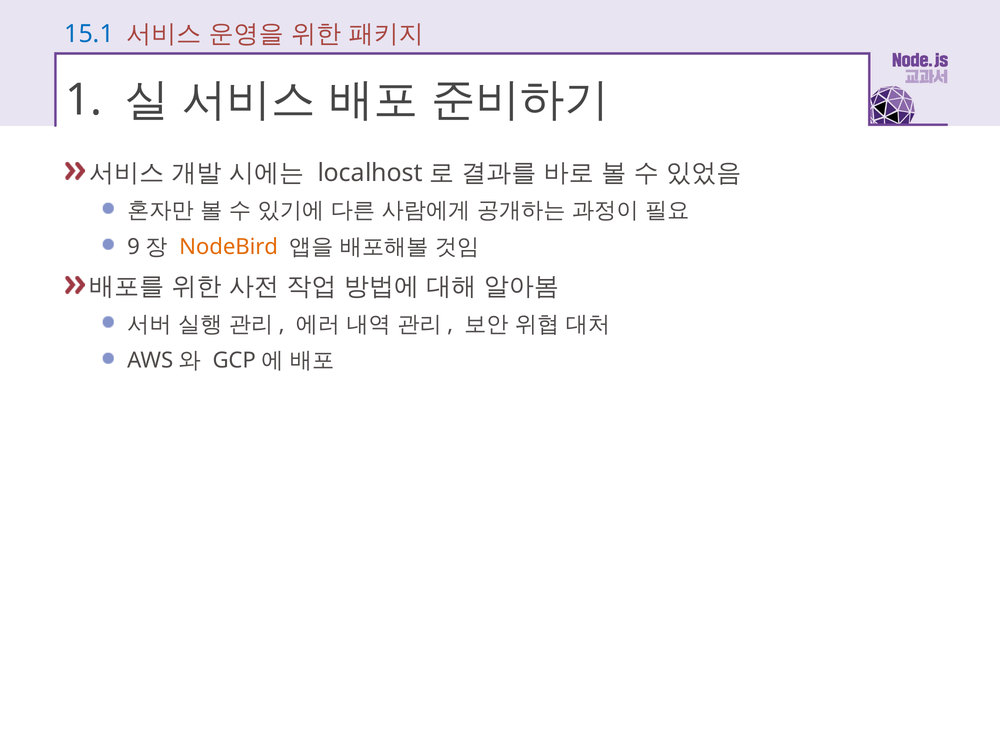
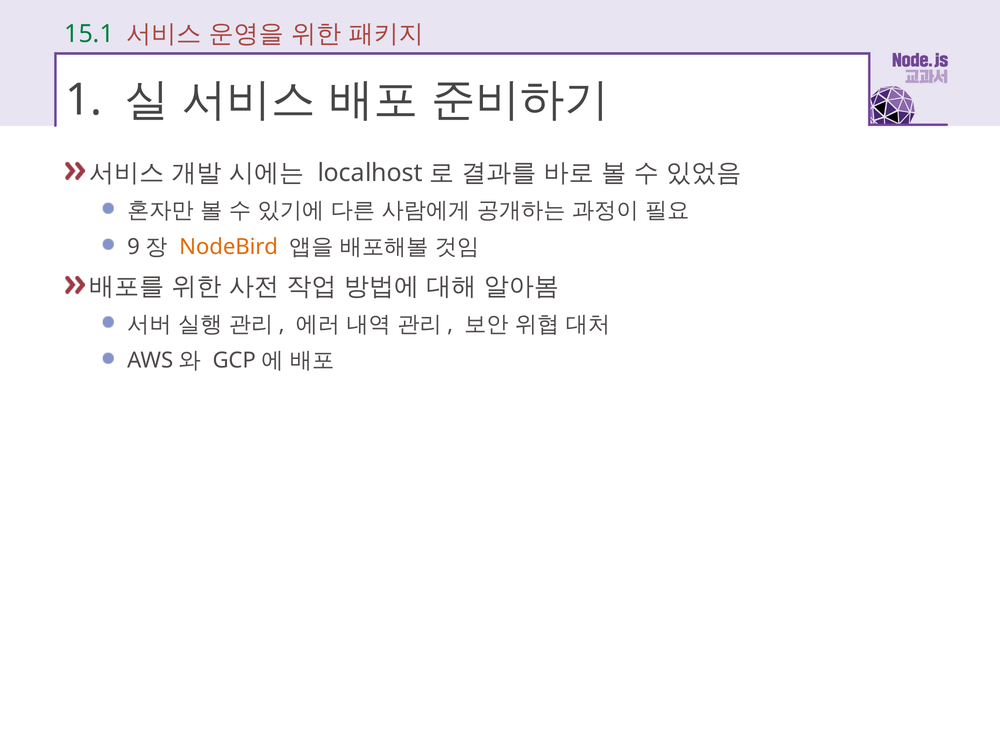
15.1 colour: blue -> green
